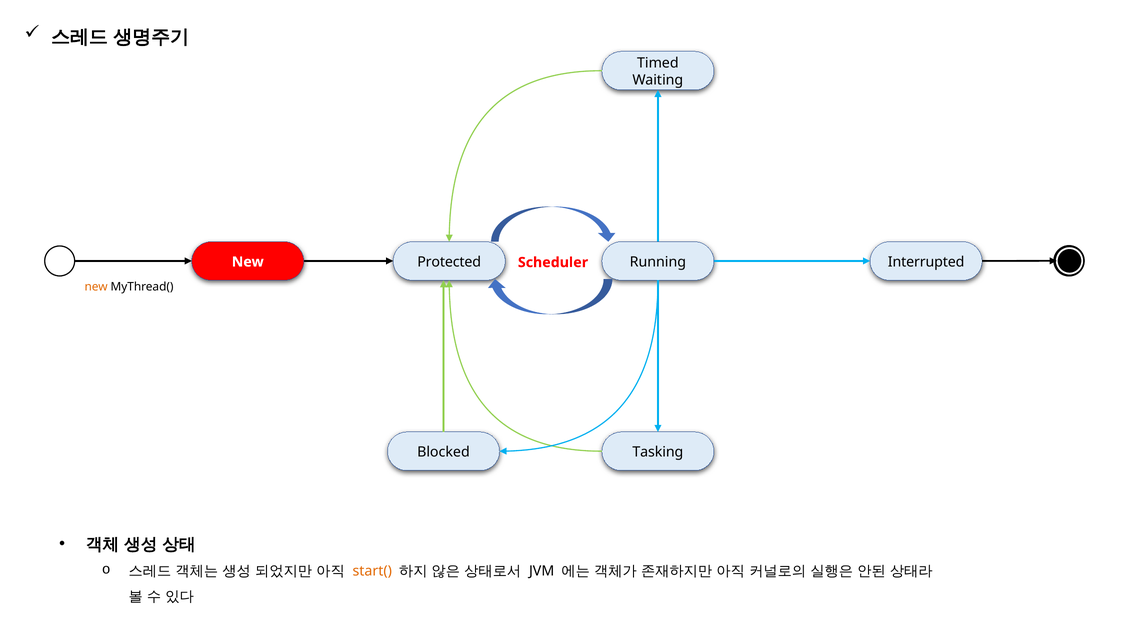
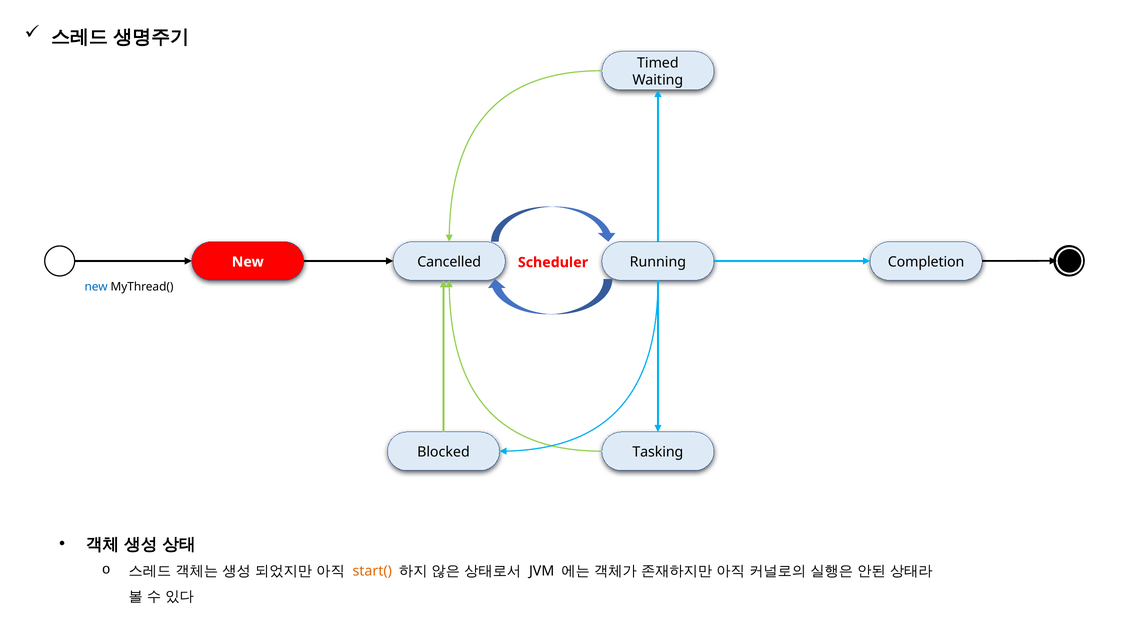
Interrupted: Interrupted -> Completion
Protected: Protected -> Cancelled
new at (96, 287) colour: orange -> blue
